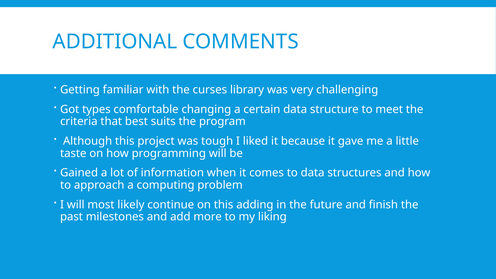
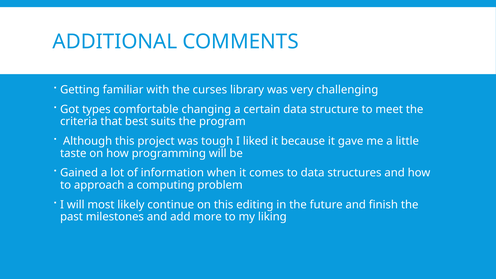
adding: adding -> editing
